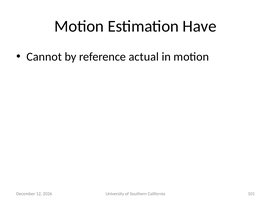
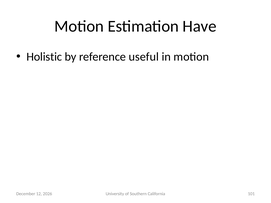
Cannot: Cannot -> Holistic
actual: actual -> useful
